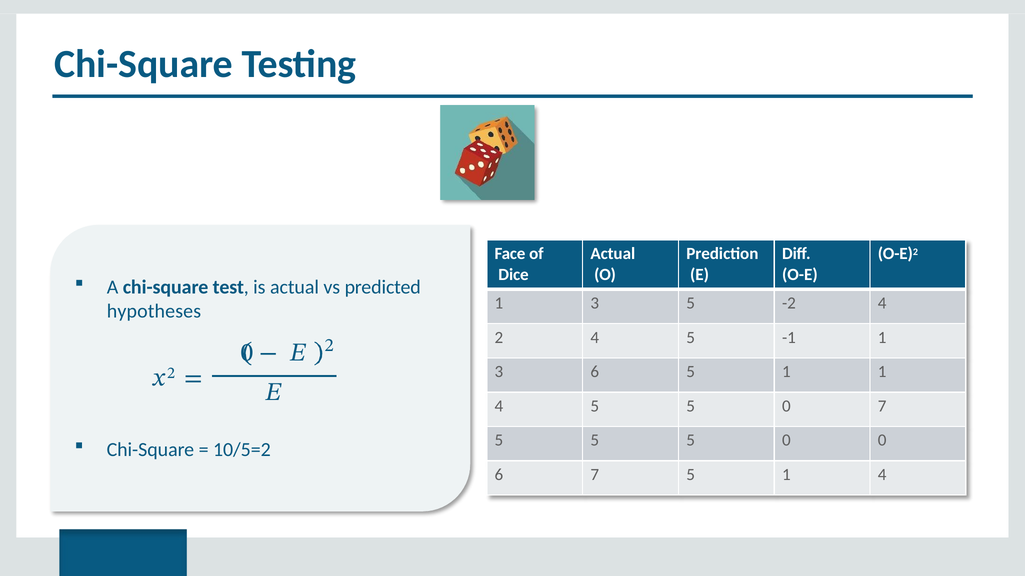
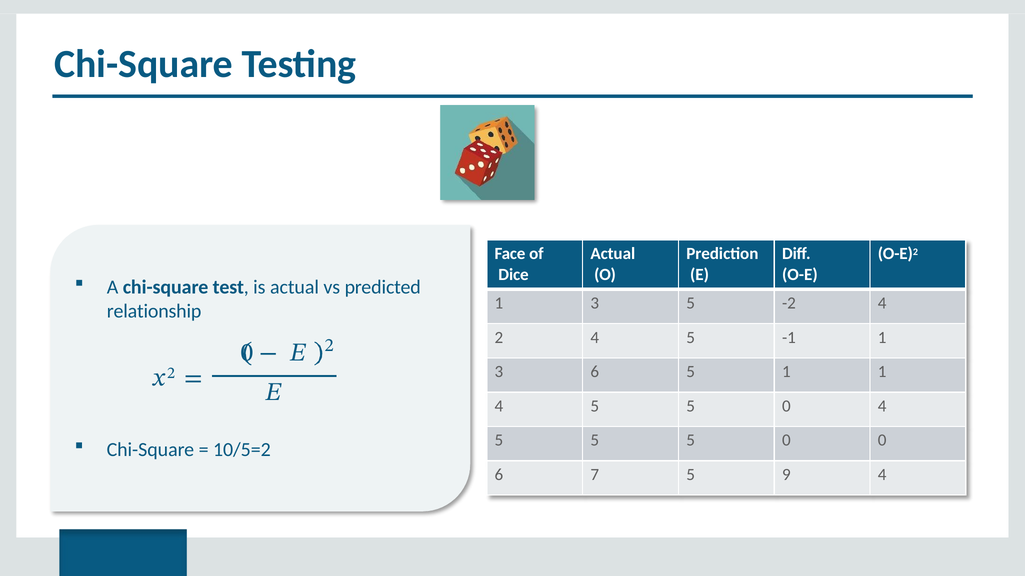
hypotheses: hypotheses -> relationship
0 7: 7 -> 4
7 5 1: 1 -> 9
